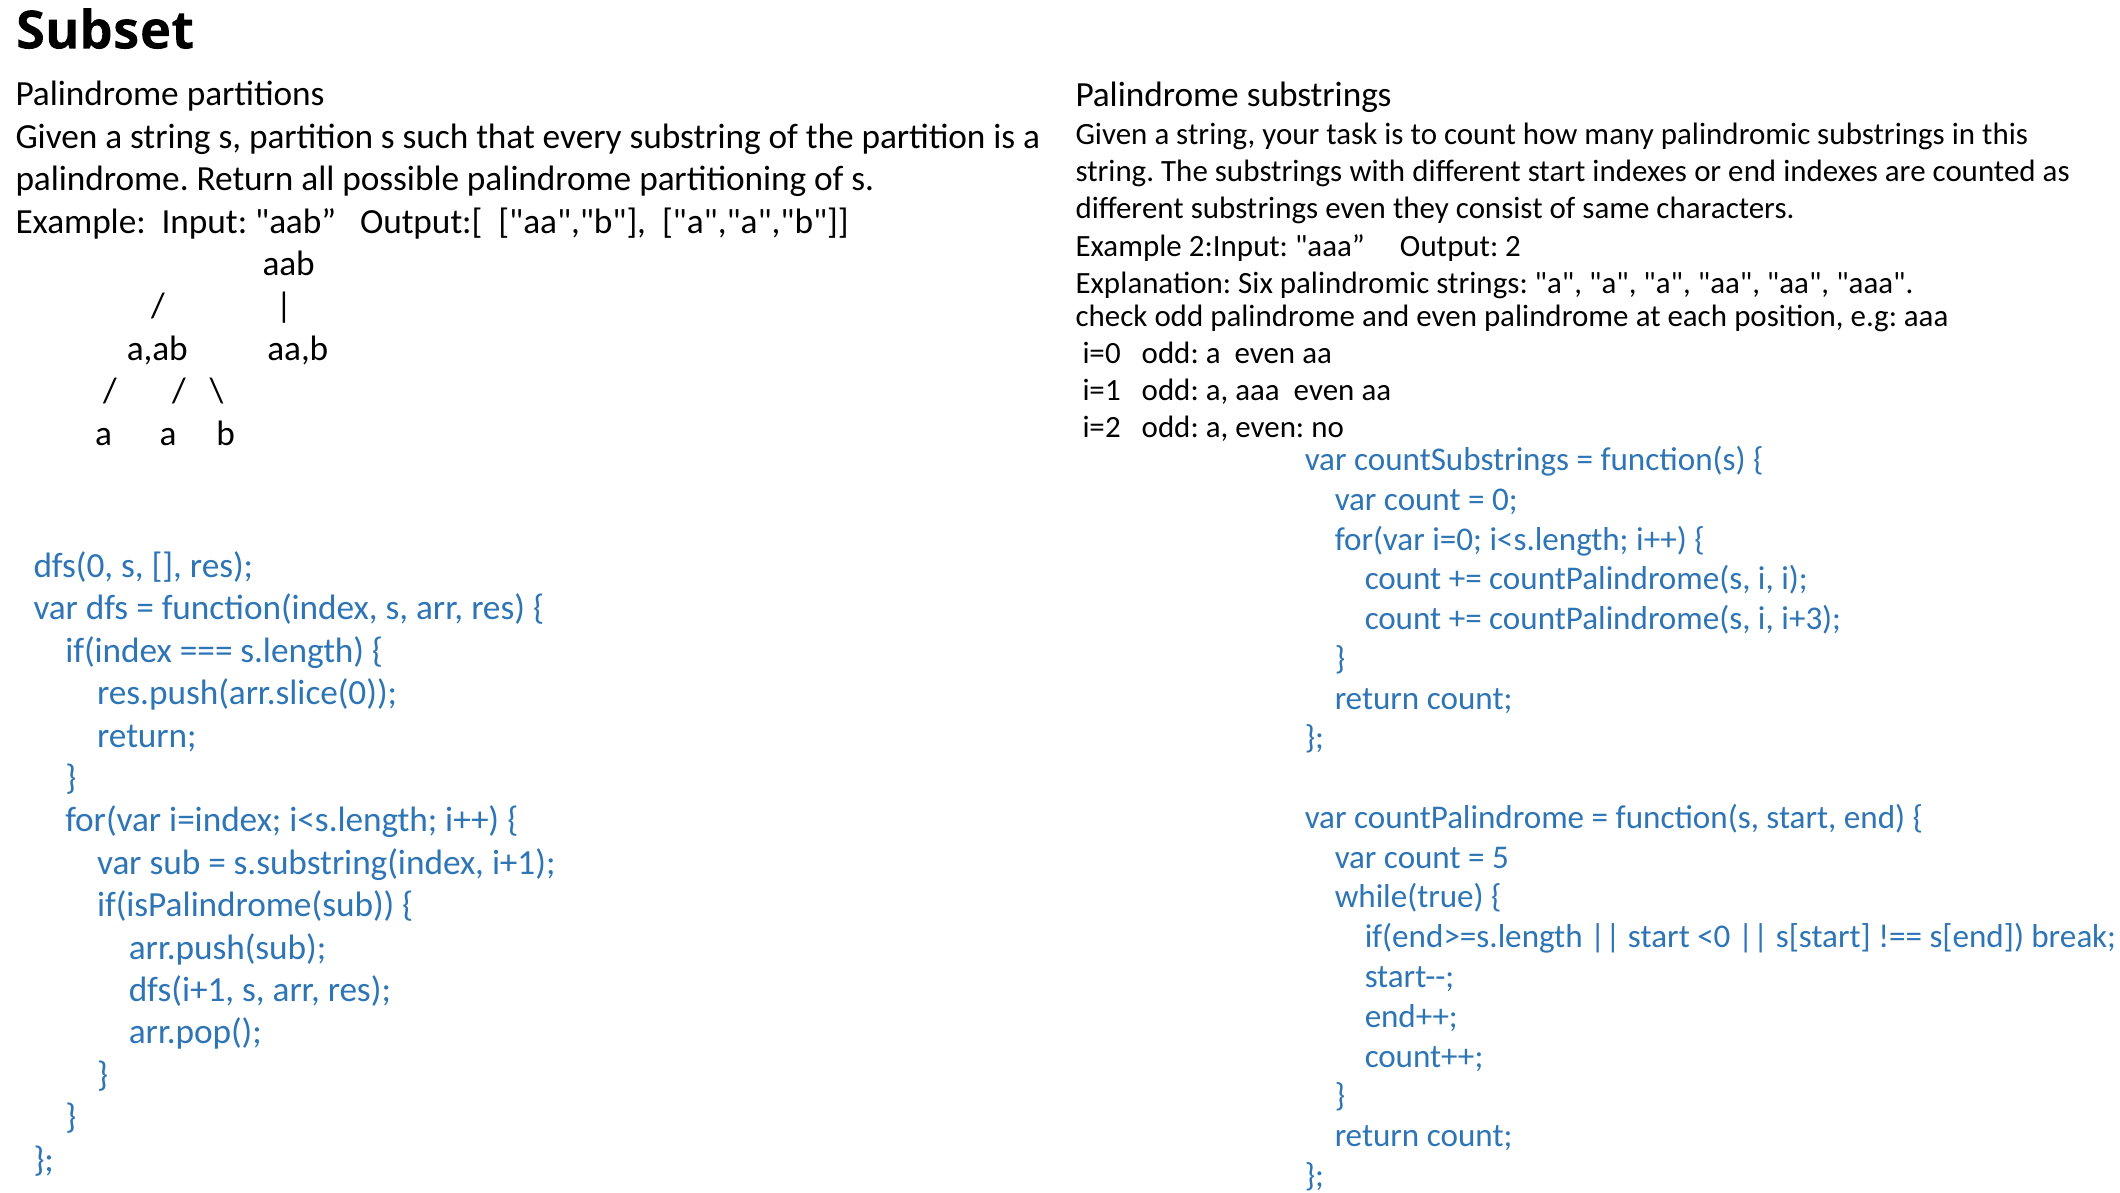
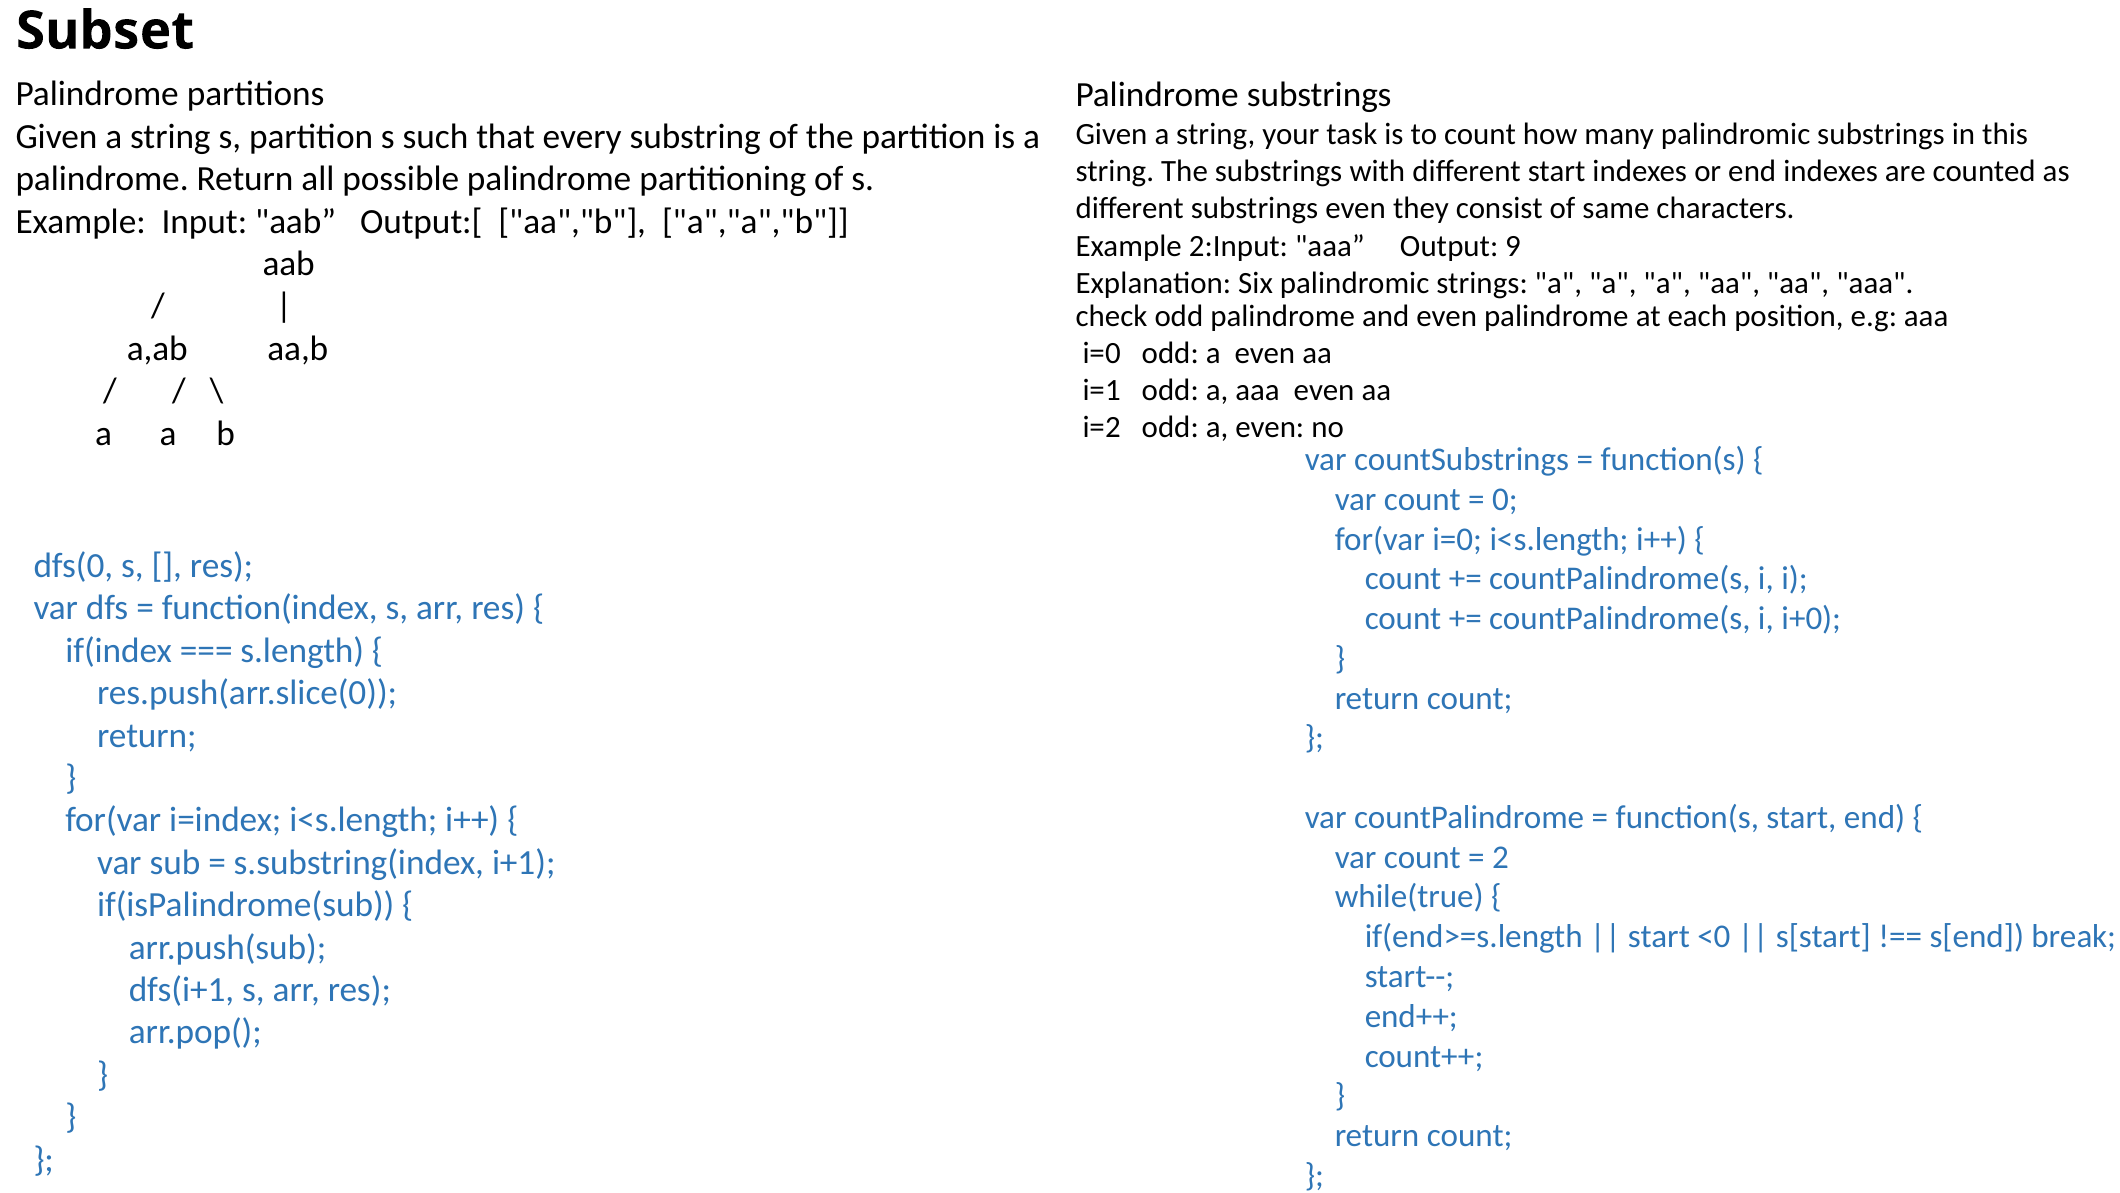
2: 2 -> 9
i+3: i+3 -> i+0
5: 5 -> 2
